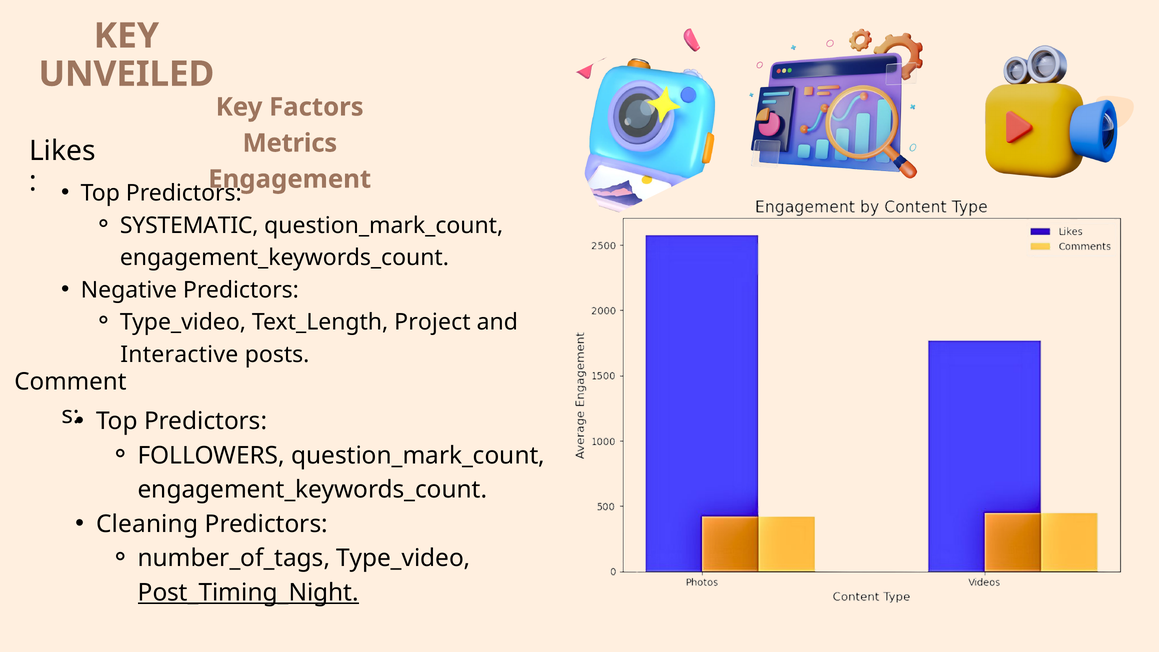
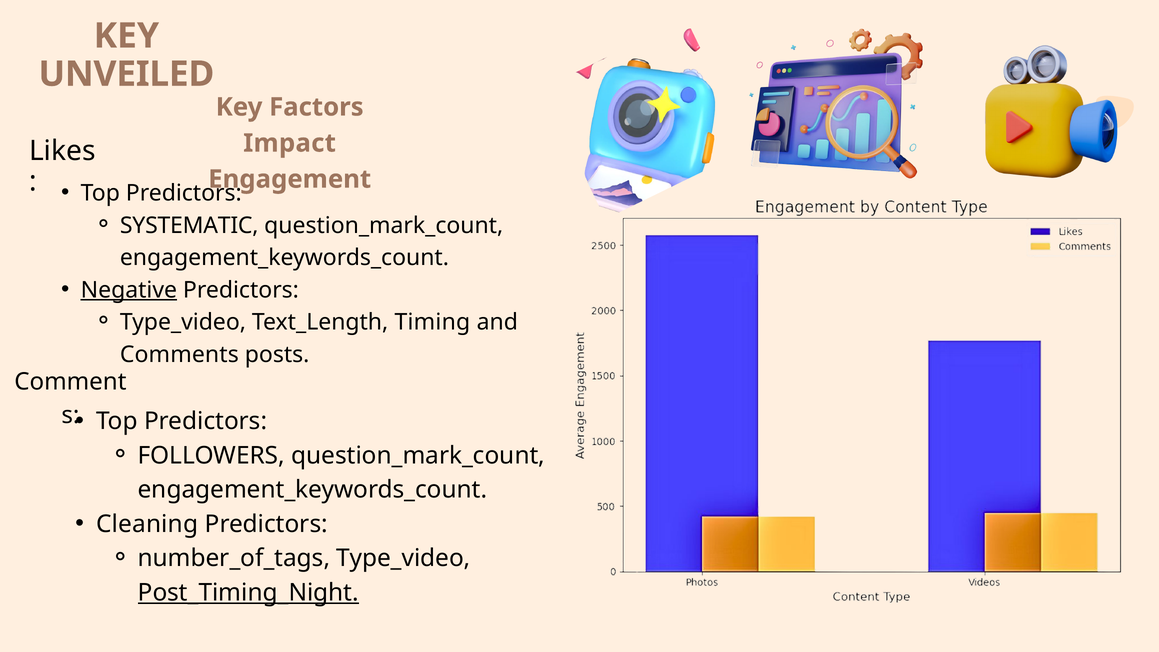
Metrics: Metrics -> Impact
Negative underline: none -> present
Project: Project -> Timing
Interactive: Interactive -> Comments
